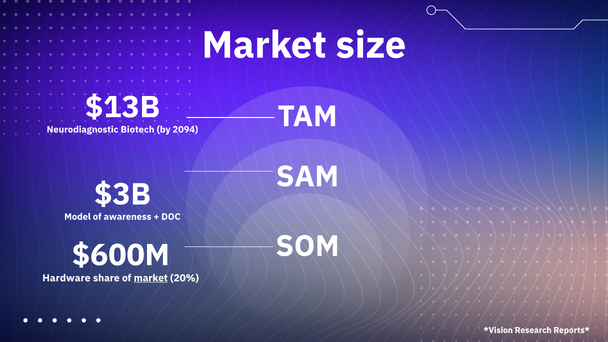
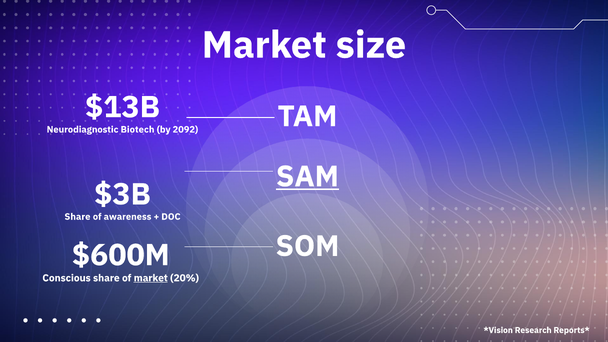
2094: 2094 -> 2092
SAM underline: none -> present
Model at (78, 217): Model -> Share
Hardware: Hardware -> Conscious
